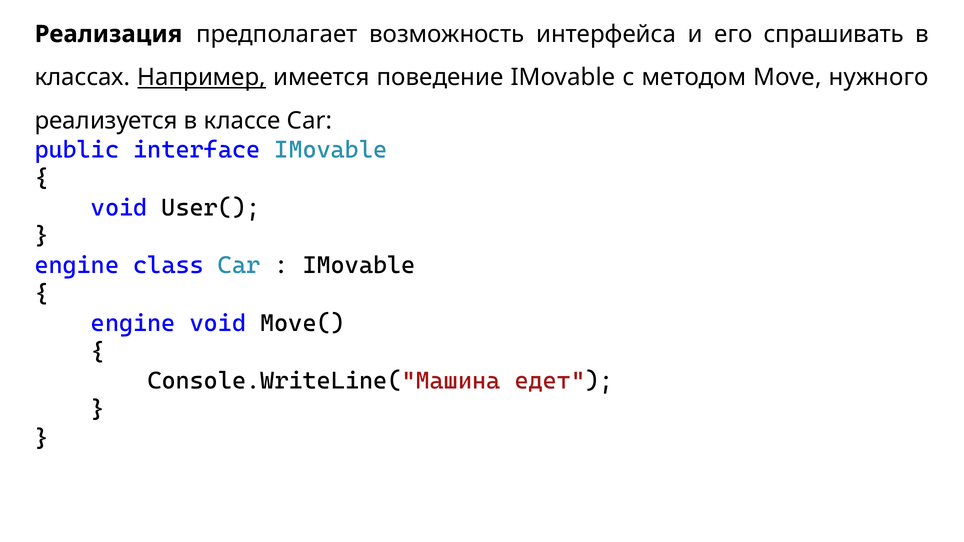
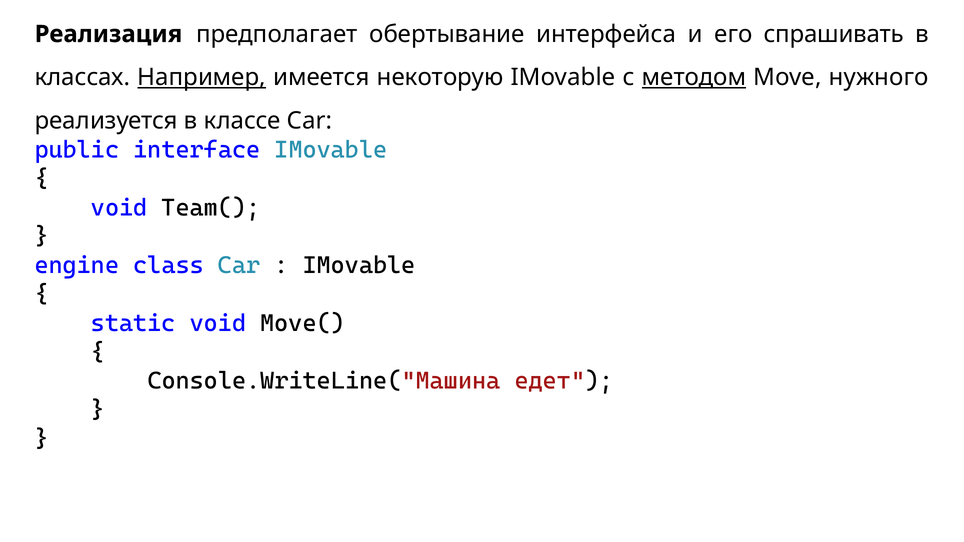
возможность: возможность -> обертывание
поведение: поведение -> некоторую
методом underline: none -> present
User(: User( -> Team(
engine at (133, 323): engine -> static
